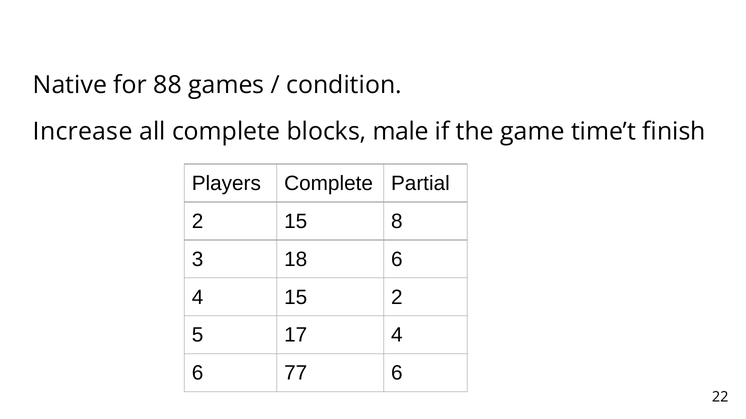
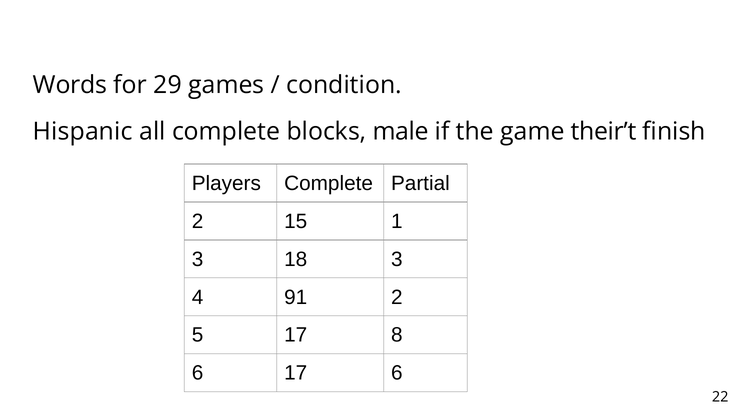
Native: Native -> Words
88: 88 -> 29
Increase: Increase -> Hispanic
time’t: time’t -> their’t
8: 8 -> 1
18 6: 6 -> 3
4 15: 15 -> 91
17 4: 4 -> 8
6 77: 77 -> 17
